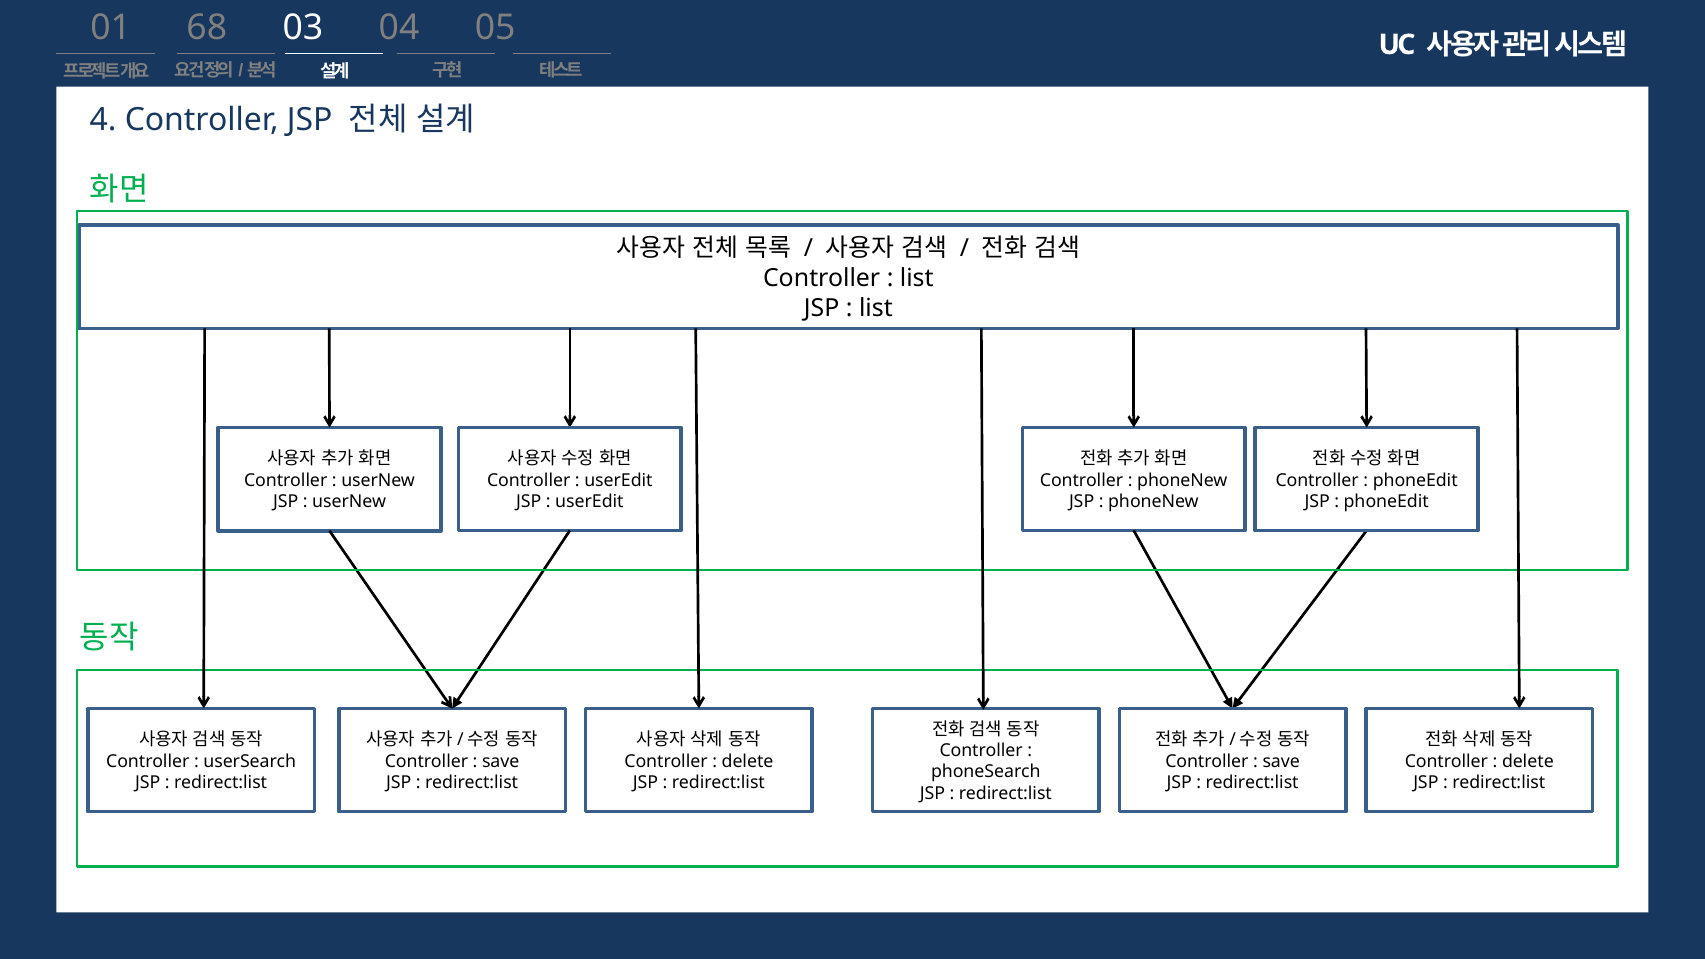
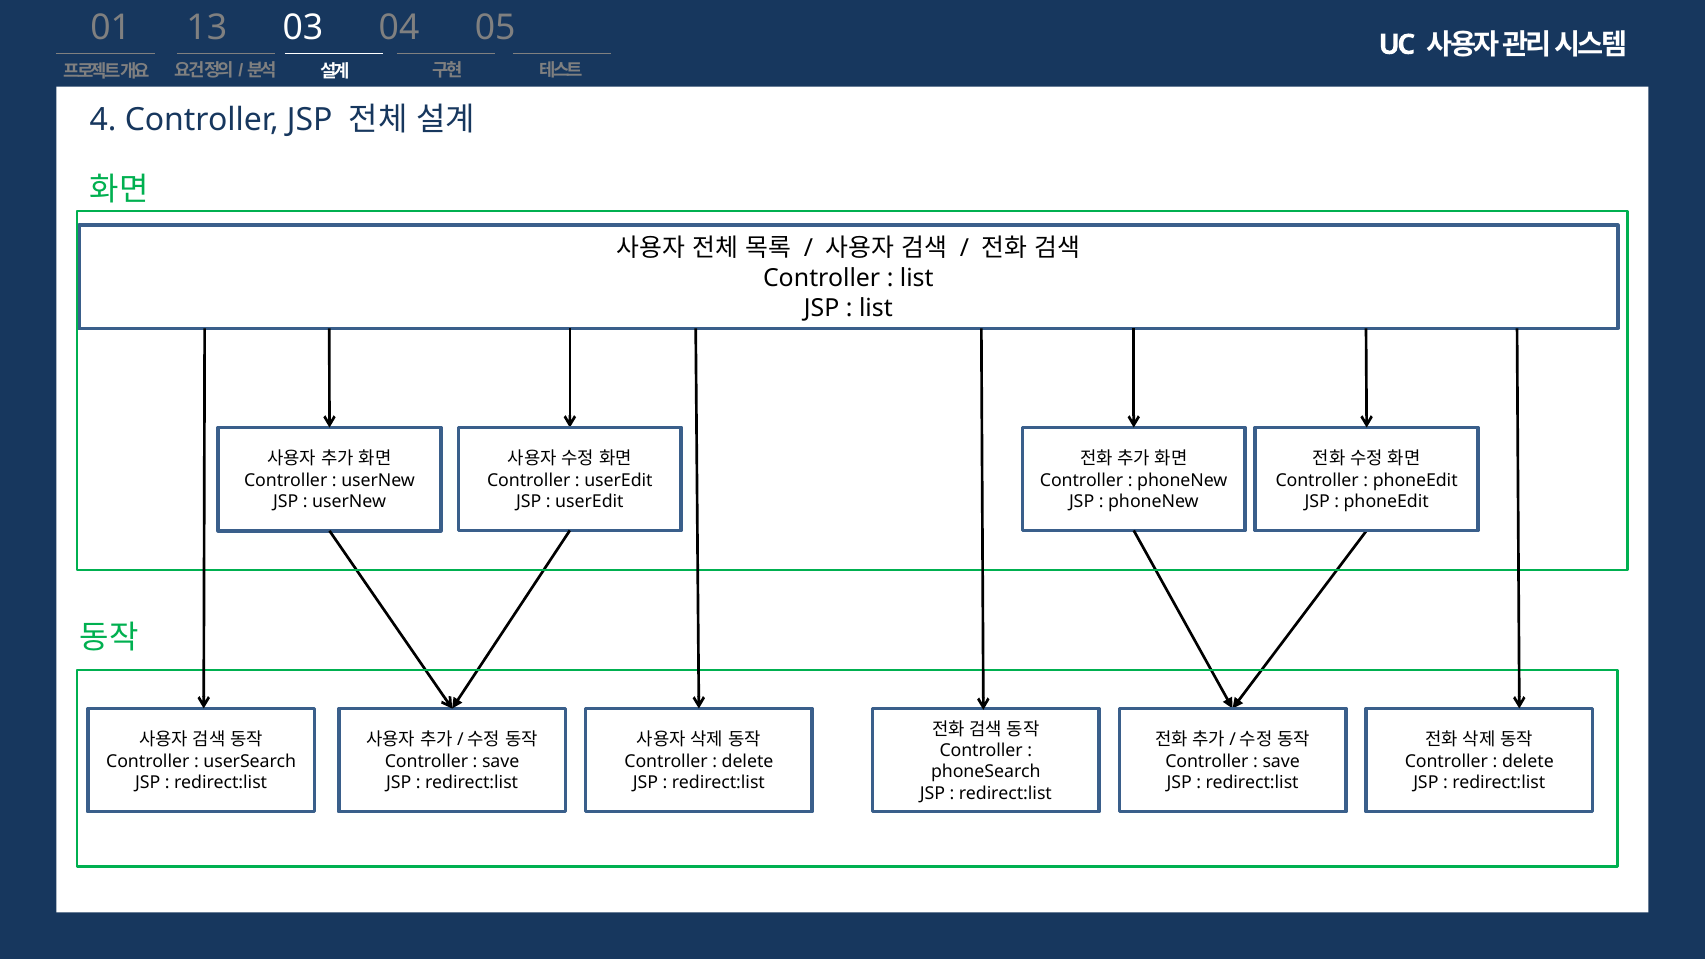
68: 68 -> 13
